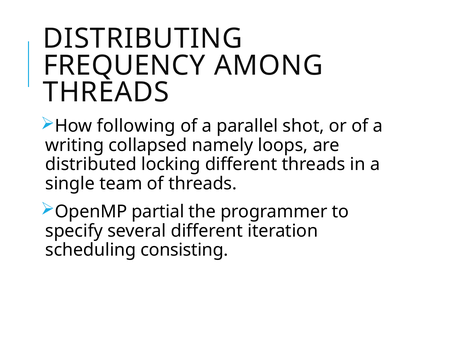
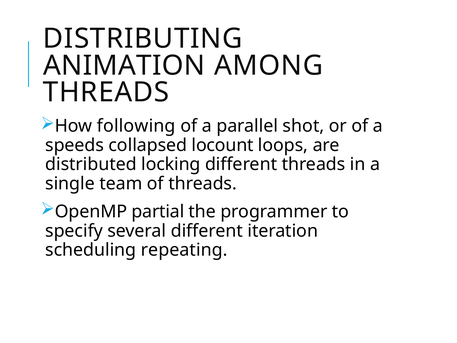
FREQUENCY: FREQUENCY -> ANIMATION
writing: writing -> speeds
namely: namely -> locount
consisting: consisting -> repeating
